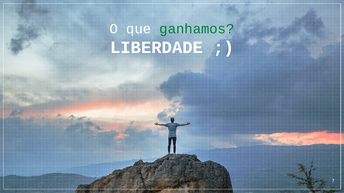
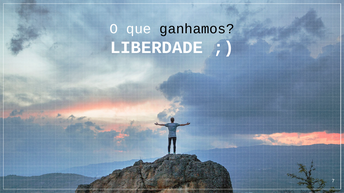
ganhamos colour: green -> black
